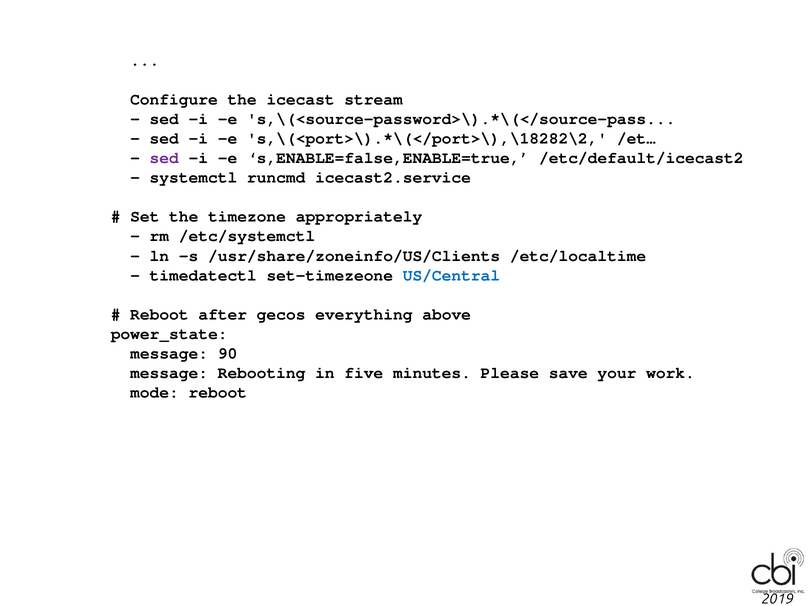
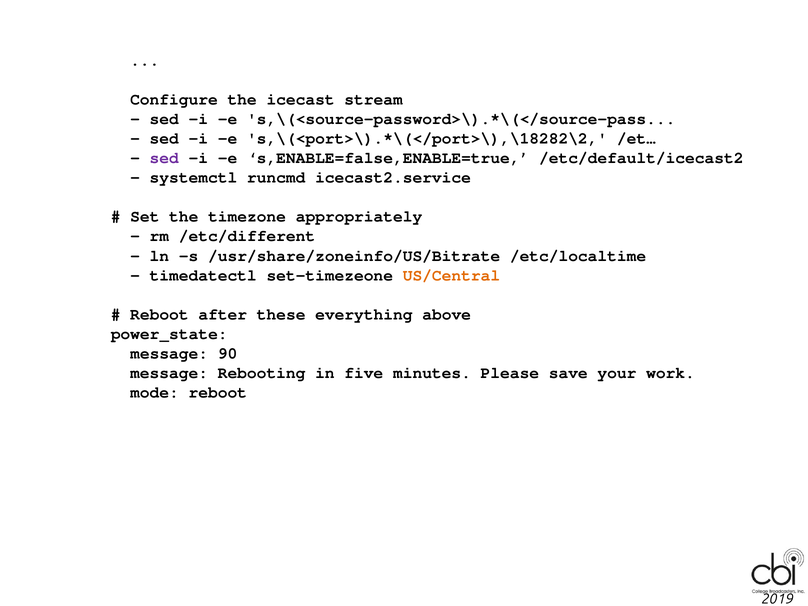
/etc/systemctl: /etc/systemctl -> /etc/different
/usr/share/zoneinfo/US/Clients: /usr/share/zoneinfo/US/Clients -> /usr/share/zoneinfo/US/Bitrate
US/Central colour: blue -> orange
gecos: gecos -> these
